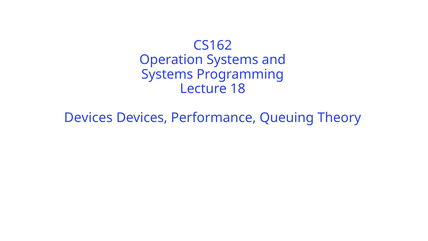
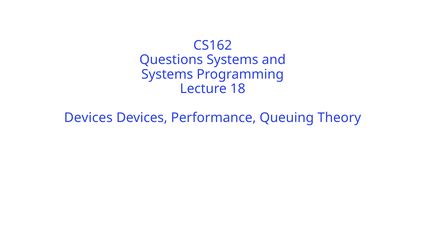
Operation: Operation -> Questions
